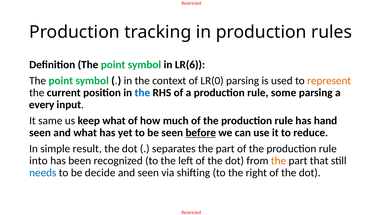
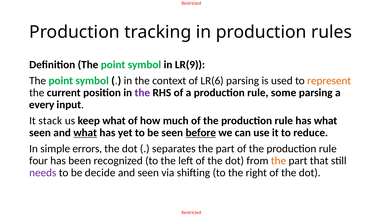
LR(6: LR(6 -> LR(9
LR(0: LR(0 -> LR(6
the at (142, 93) colour: blue -> purple
same: same -> stack
has hand: hand -> what
what at (85, 133) underline: none -> present
result: result -> errors
into: into -> four
needs colour: blue -> purple
